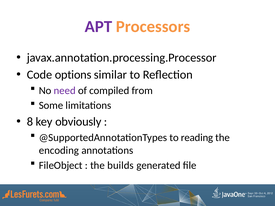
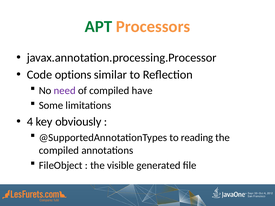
APT colour: purple -> green
from: from -> have
8: 8 -> 4
encoding at (59, 151): encoding -> compiled
builds: builds -> visible
